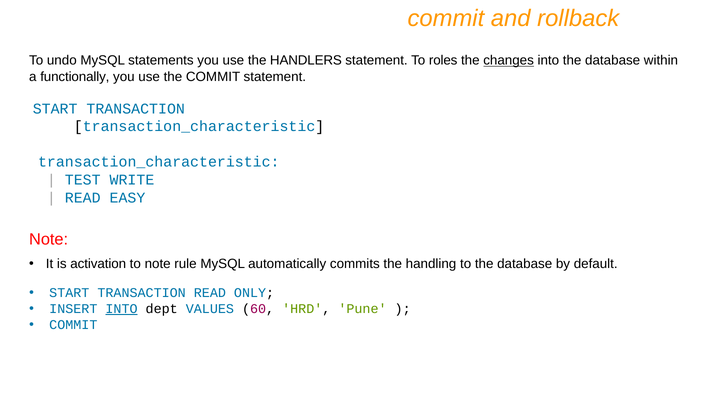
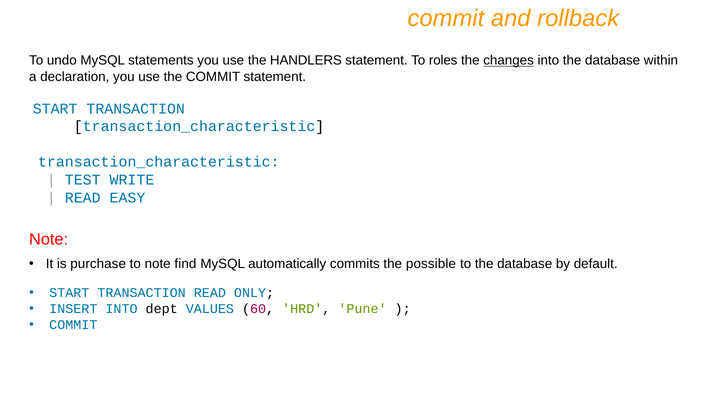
functionally: functionally -> declaration
activation: activation -> purchase
rule: rule -> find
handling: handling -> possible
INTO at (122, 309) underline: present -> none
